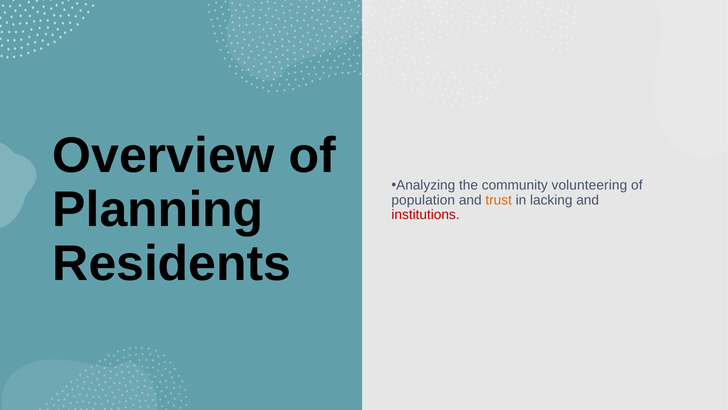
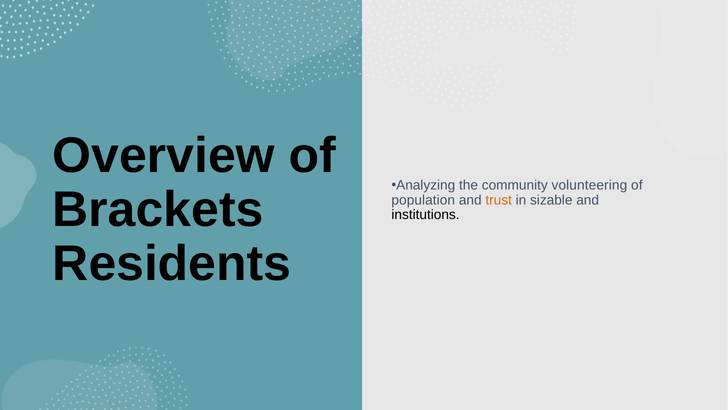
Planning: Planning -> Brackets
lacking: lacking -> sizable
institutions colour: red -> black
